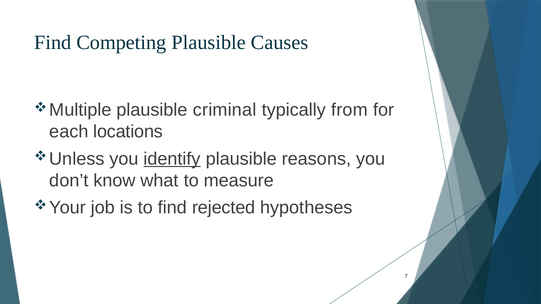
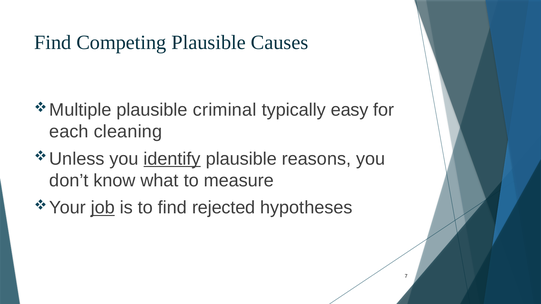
from: from -> easy
locations: locations -> cleaning
job underline: none -> present
